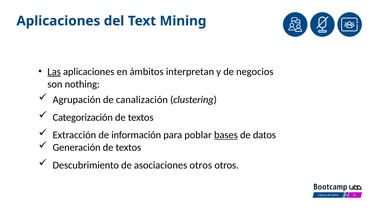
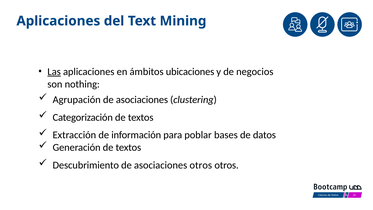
interpretan: interpretan -> ubicaciones
Agrupación de canalización: canalización -> asociaciones
bases underline: present -> none
